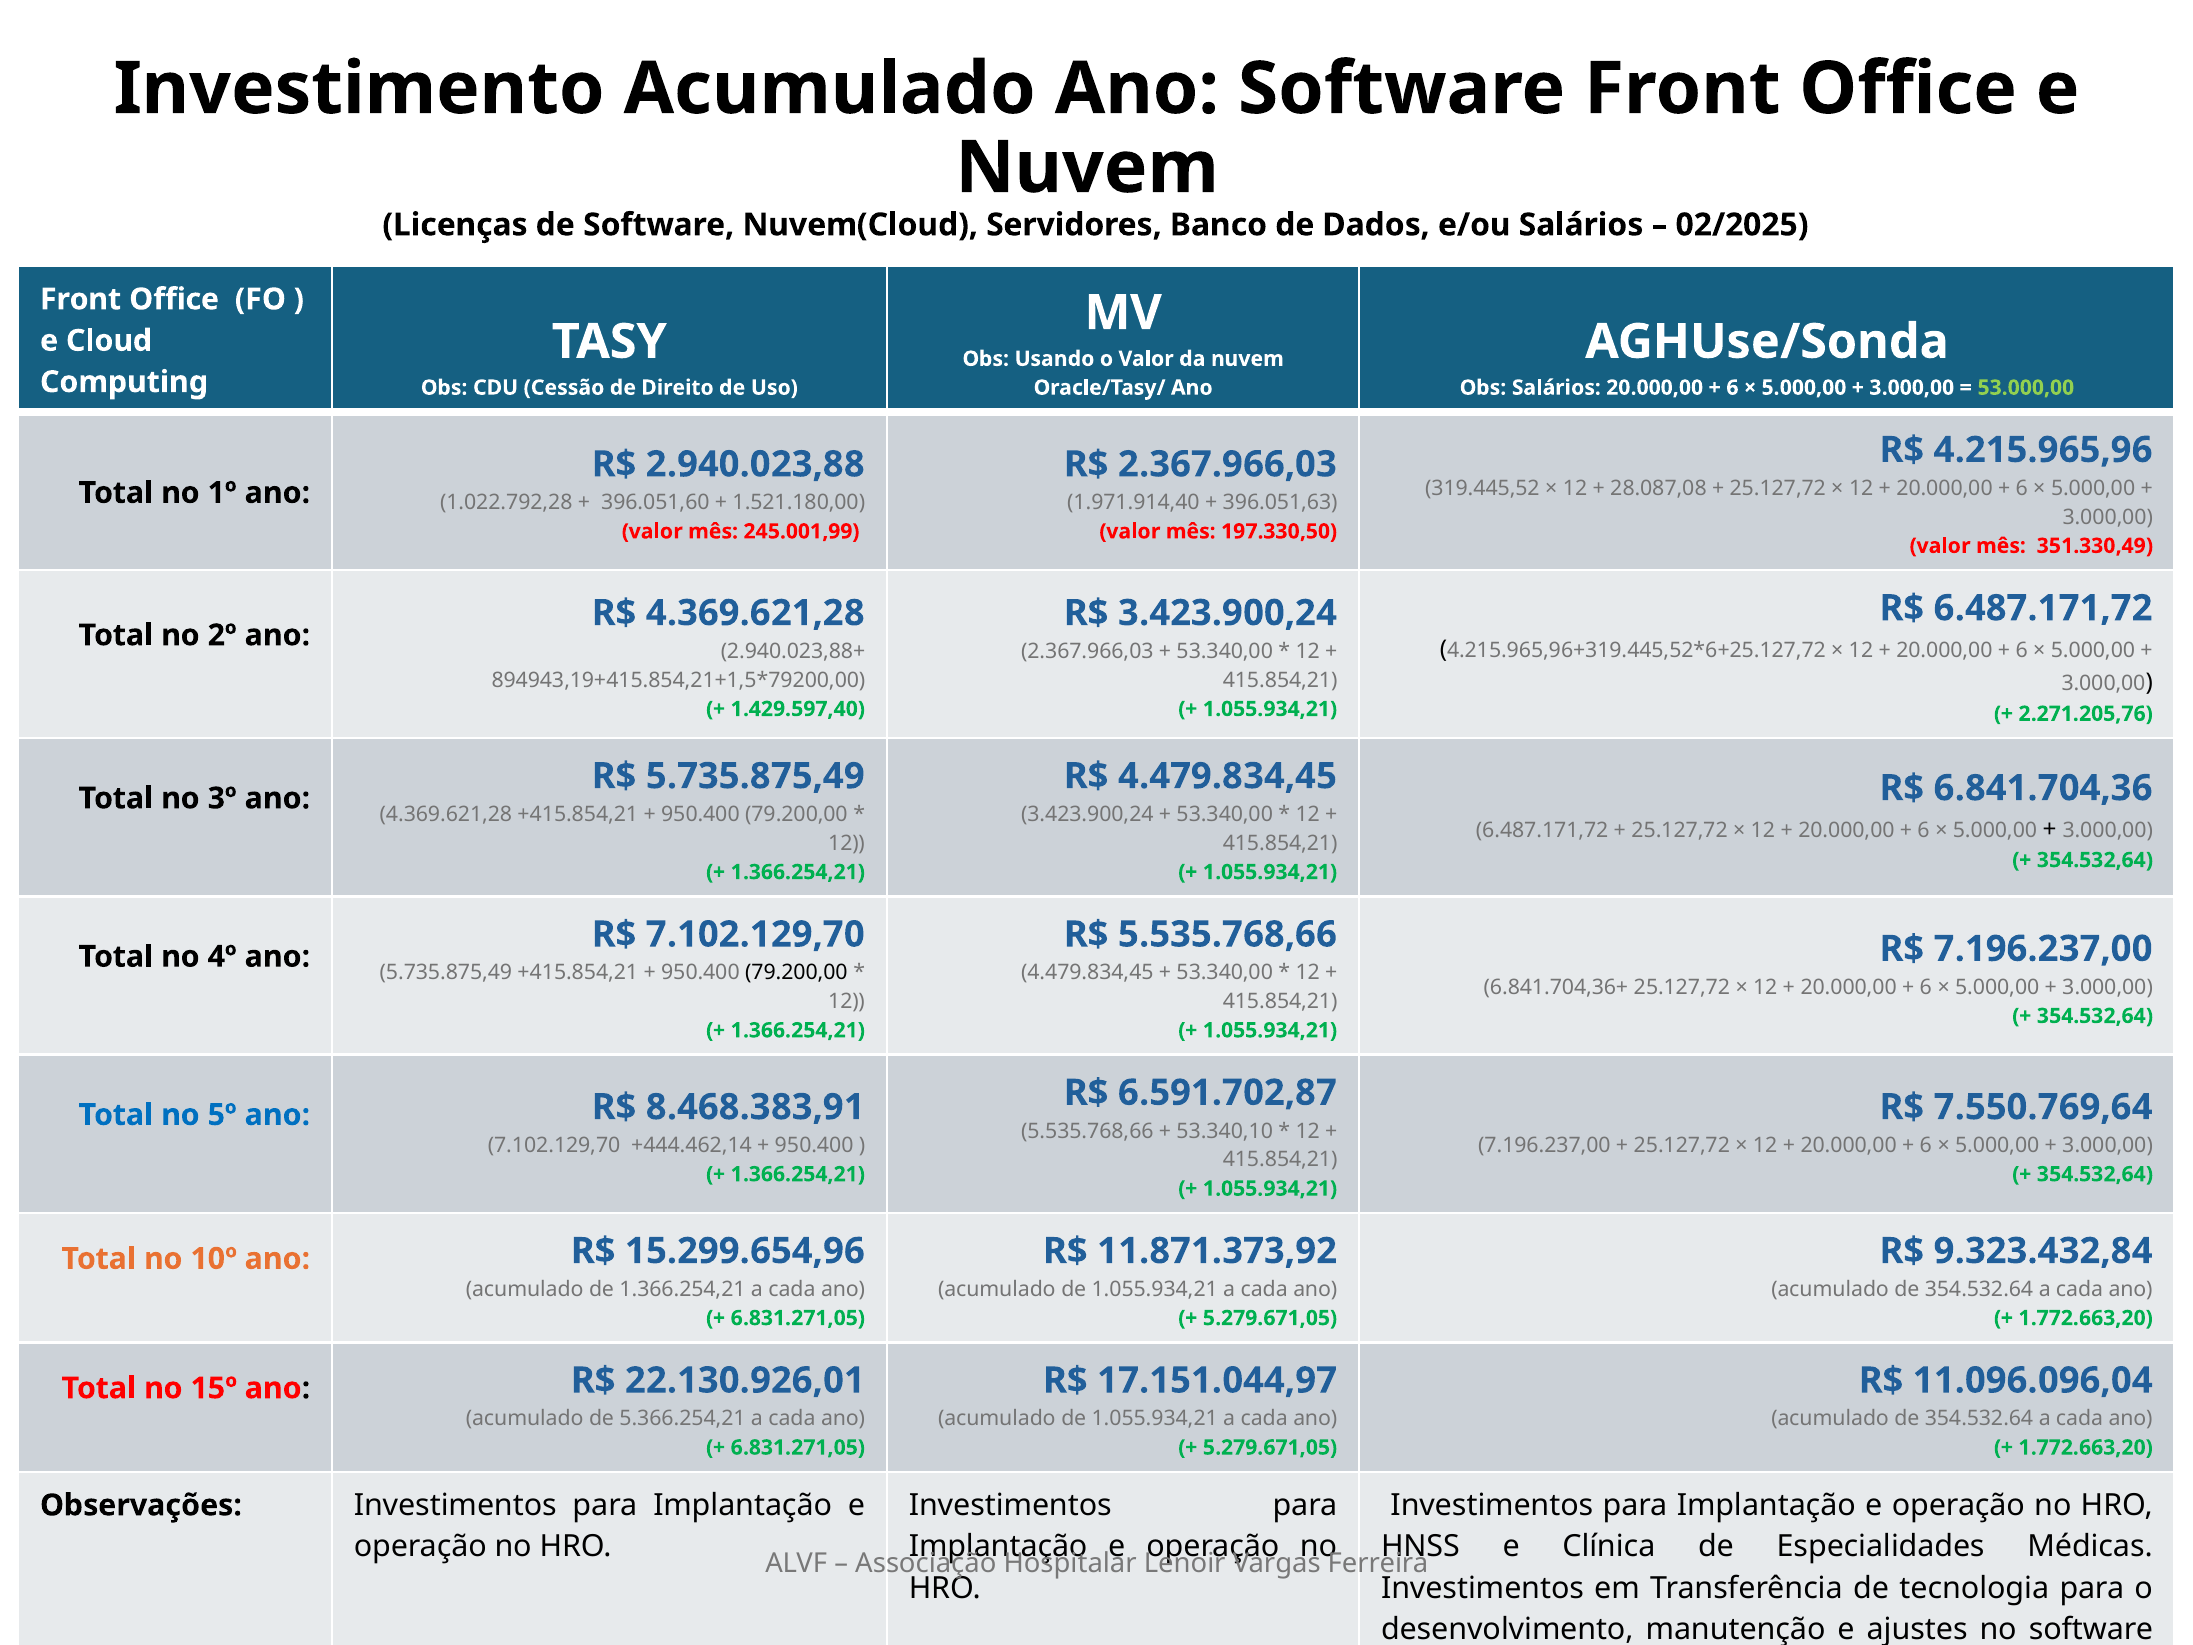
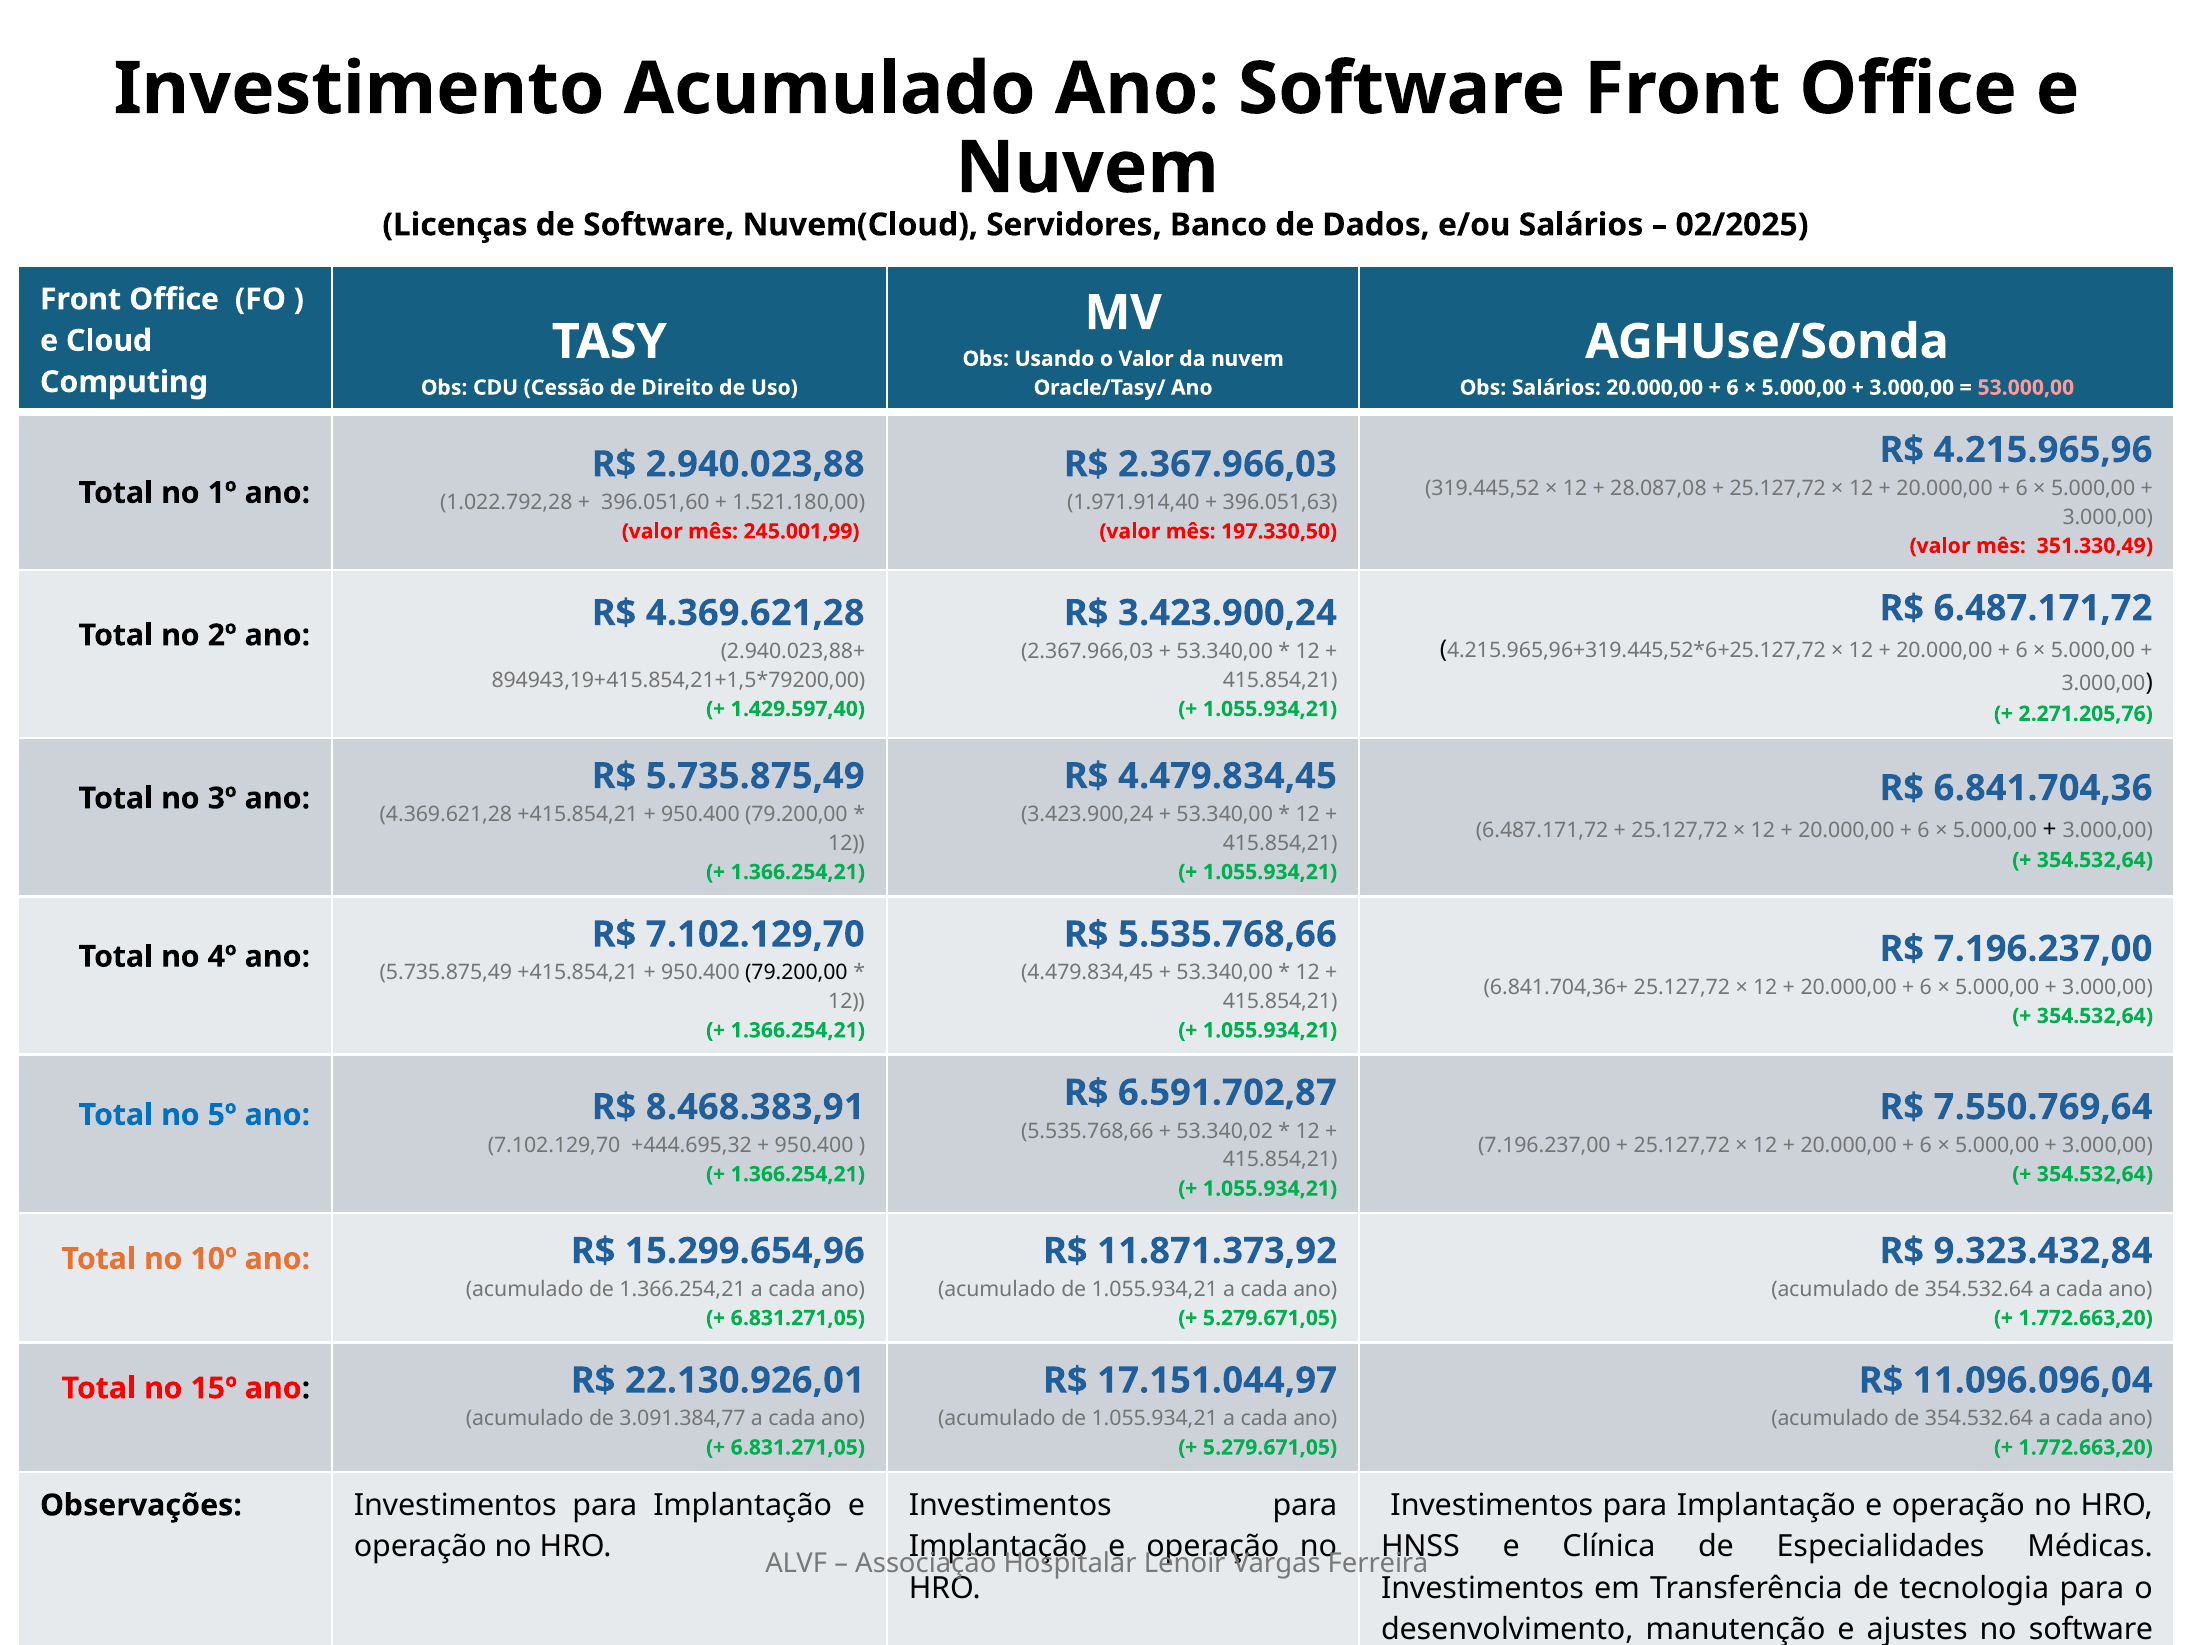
53.000,00 colour: light green -> pink
53.340,10: 53.340,10 -> 53.340,02
+444.462,14: +444.462,14 -> +444.695,32
5.366.254,21: 5.366.254,21 -> 3.091.384,77
